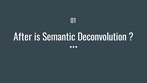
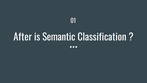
Deconvolution: Deconvolution -> Classification
